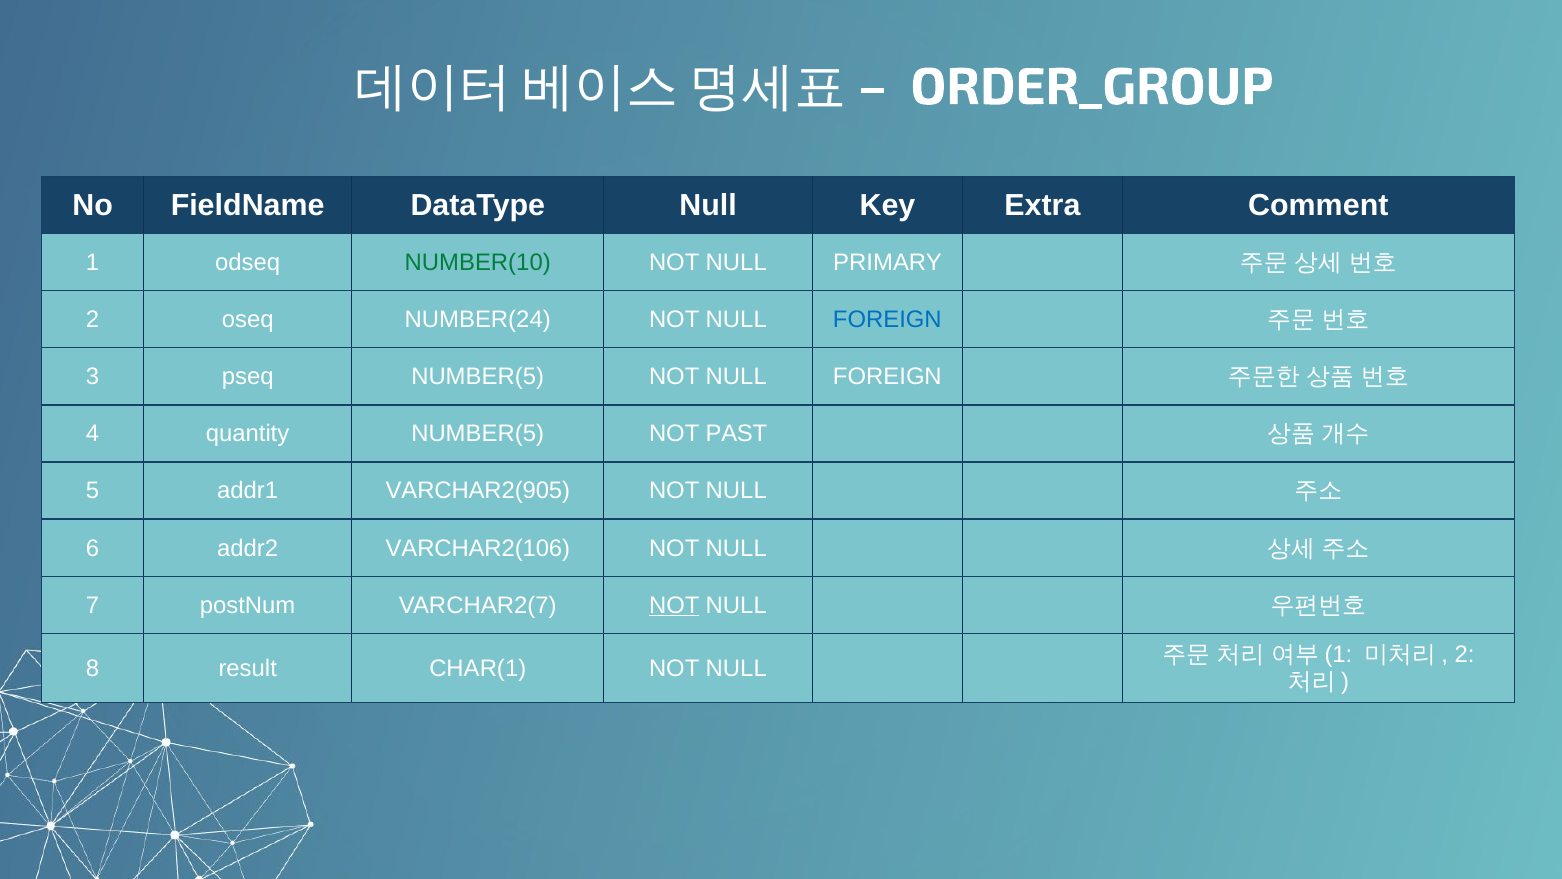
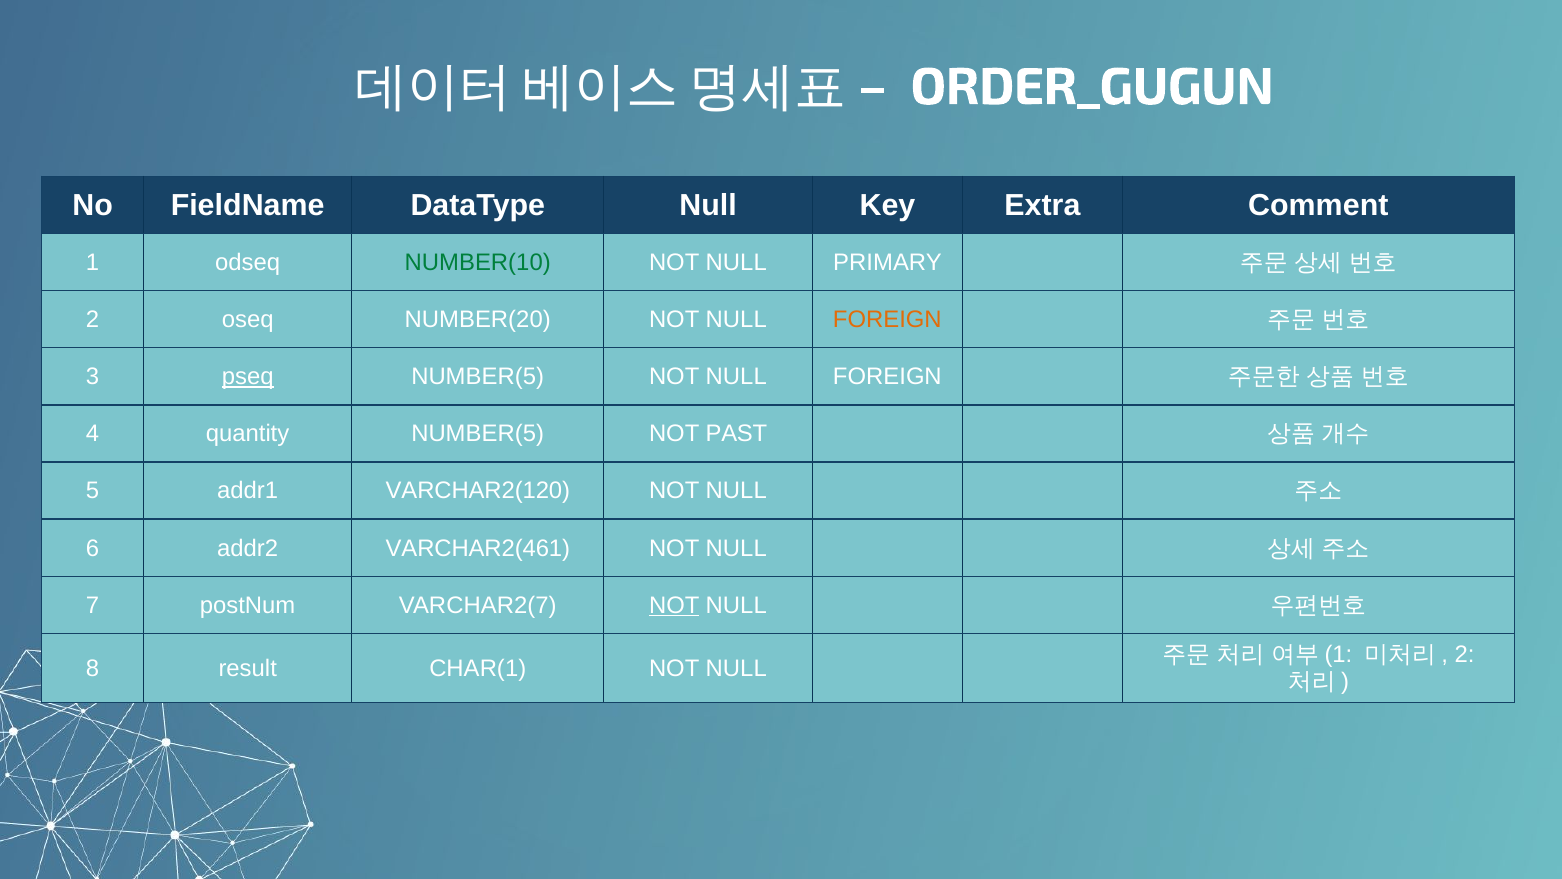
ORDER_GROUP: ORDER_GROUP -> ORDER_GUGUN
NUMBER(24: NUMBER(24 -> NUMBER(20
FOREIGN at (887, 319) colour: blue -> orange
pseq underline: none -> present
VARCHAR2(905: VARCHAR2(905 -> VARCHAR2(120
VARCHAR2(106: VARCHAR2(106 -> VARCHAR2(461
